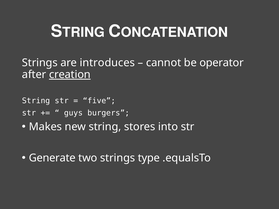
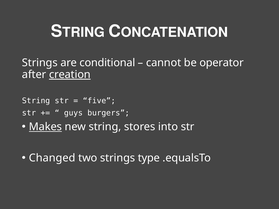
introduces: introduces -> conditional
Makes underline: none -> present
Generate: Generate -> Changed
